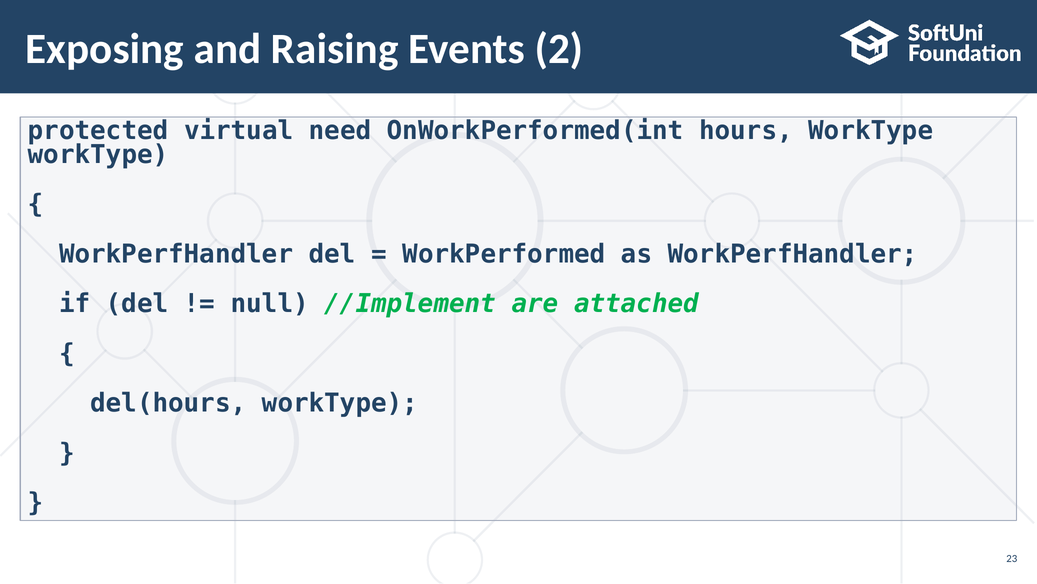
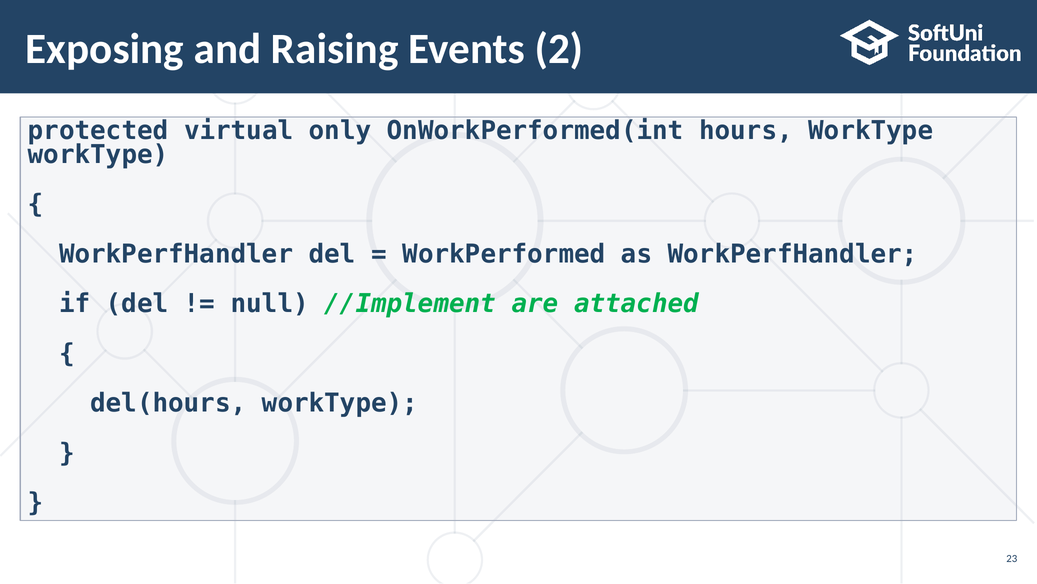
need: need -> only
